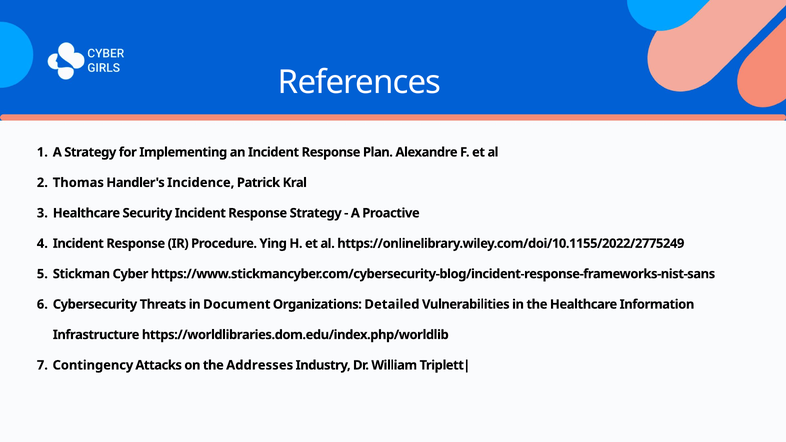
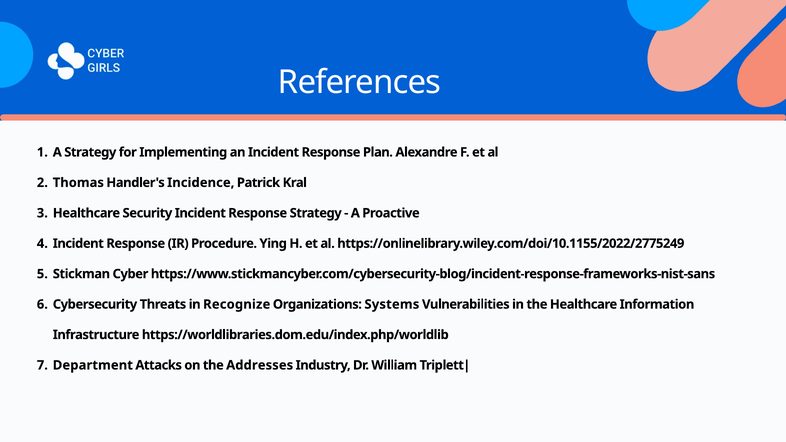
Document: Document -> Recognize
Detailed: Detailed -> Systems
Contingency: Contingency -> Department
